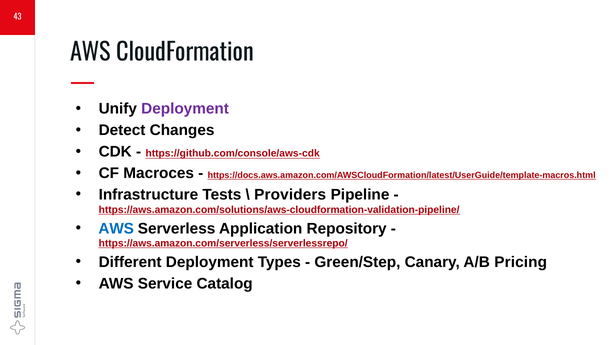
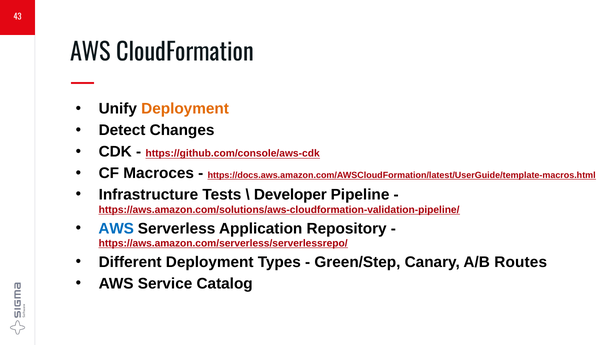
Deployment at (185, 109) colour: purple -> orange
Providers: Providers -> Developer
Pricing: Pricing -> Routes
